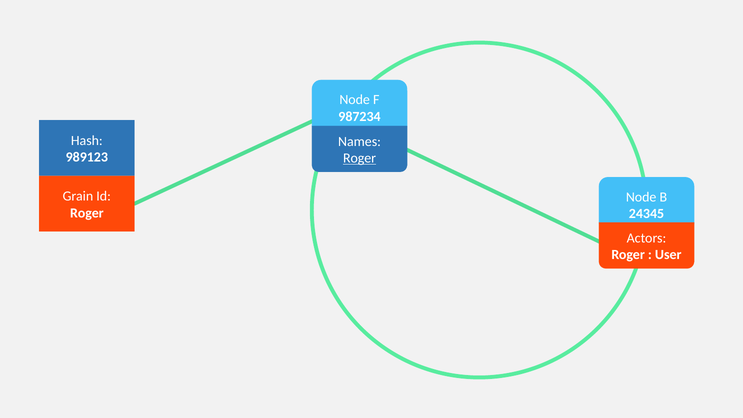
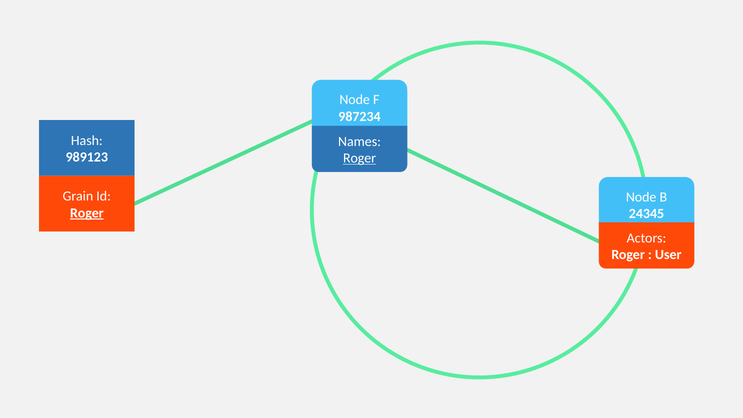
Roger at (87, 213) underline: none -> present
